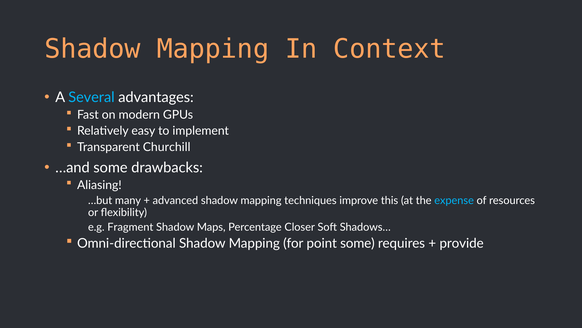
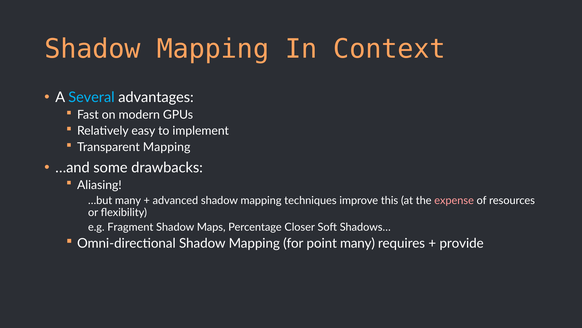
Transparent Churchill: Churchill -> Mapping
expense colour: light blue -> pink
point some: some -> many
